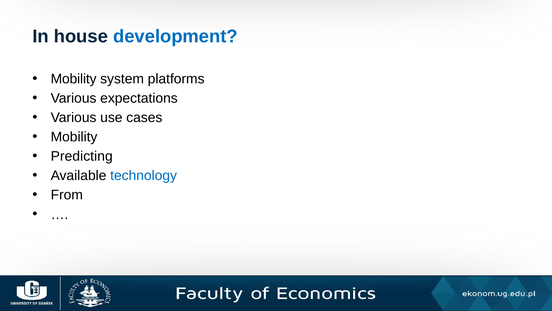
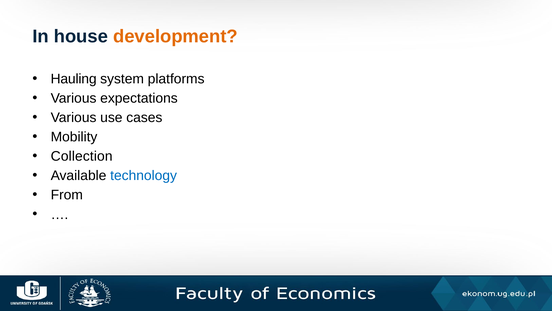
development colour: blue -> orange
Mobility at (74, 79): Mobility -> Hauling
Predicting: Predicting -> Collection
